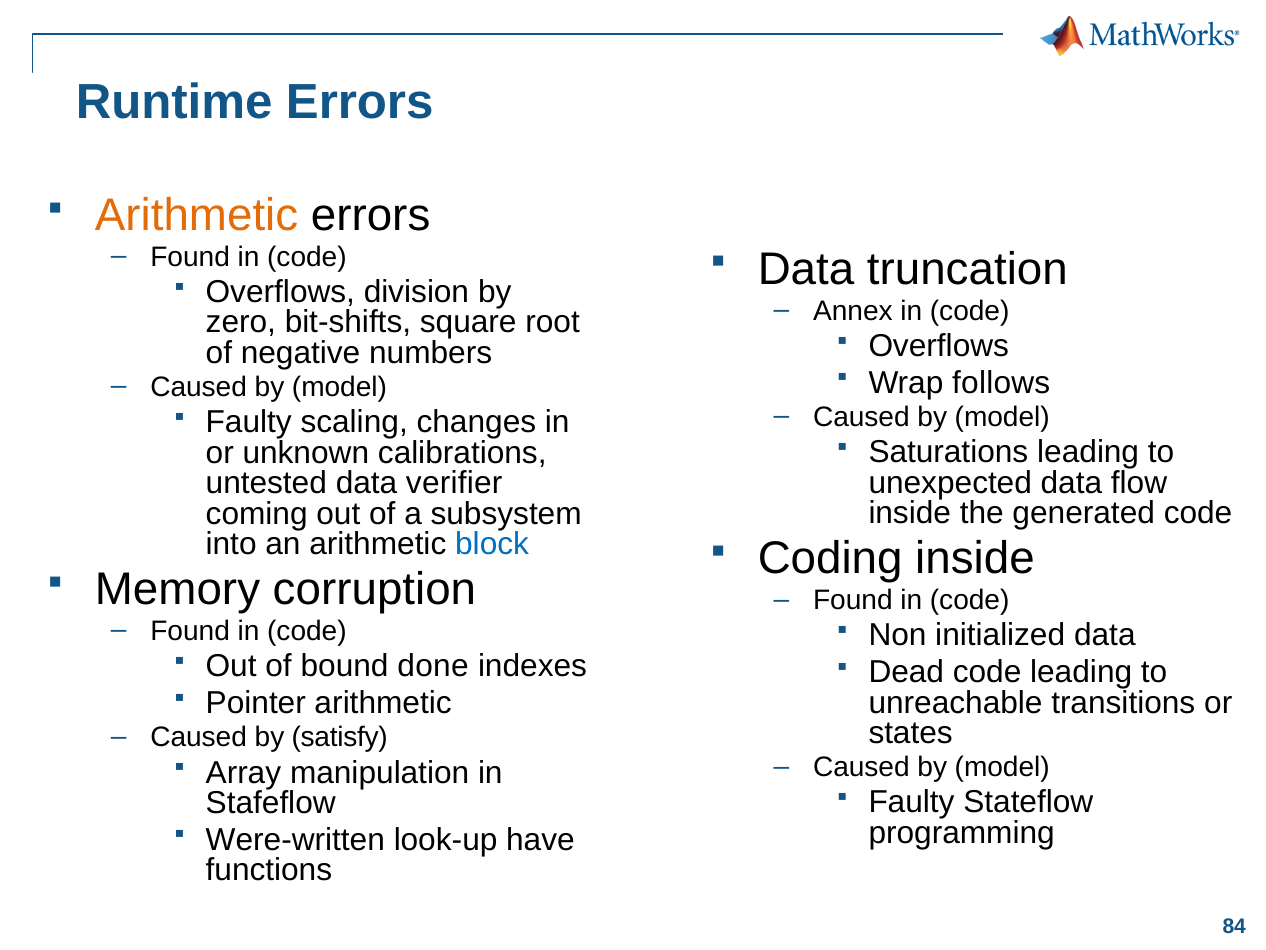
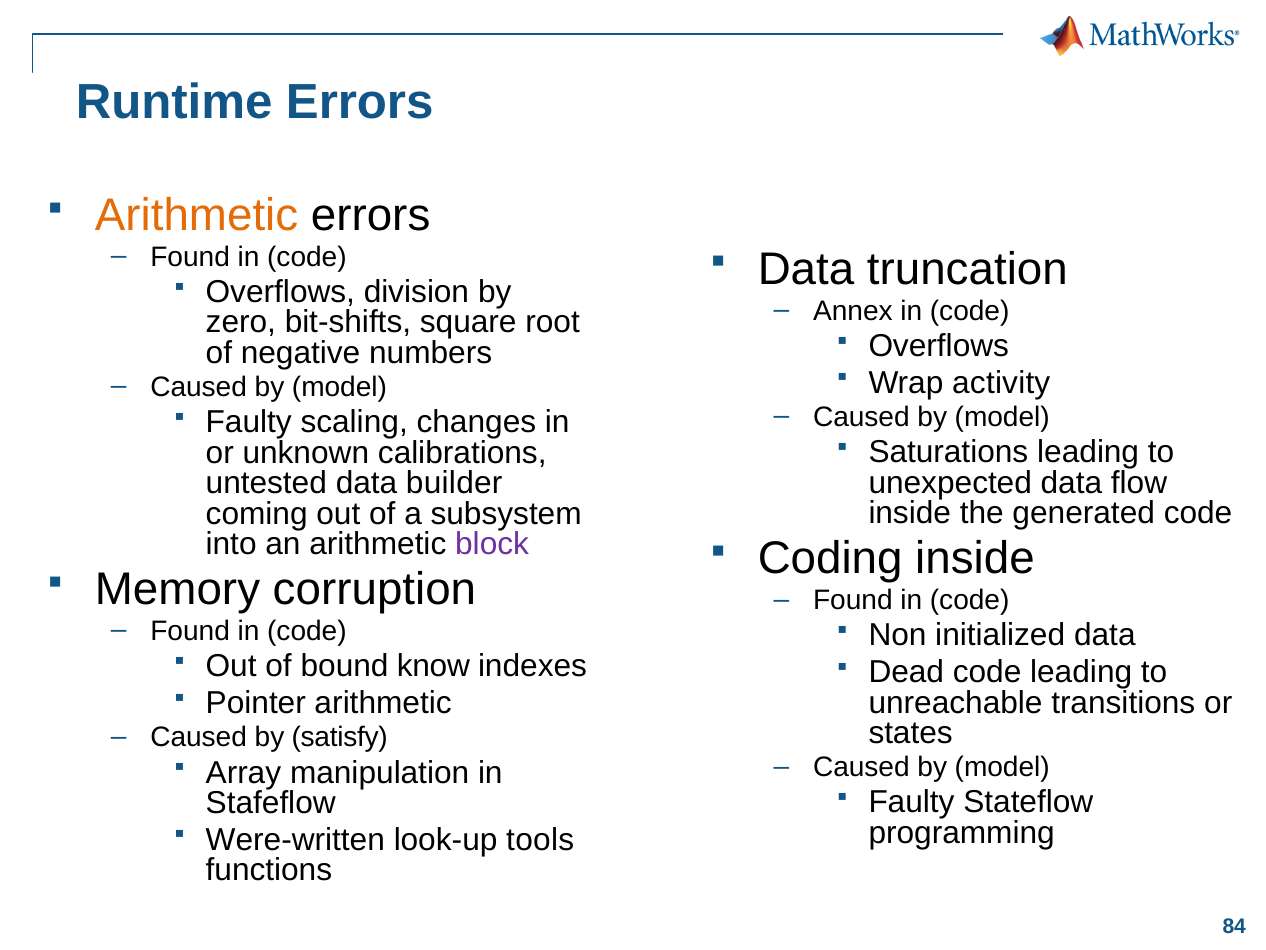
follows: follows -> activity
verifier: verifier -> builder
block colour: blue -> purple
done: done -> know
have: have -> tools
